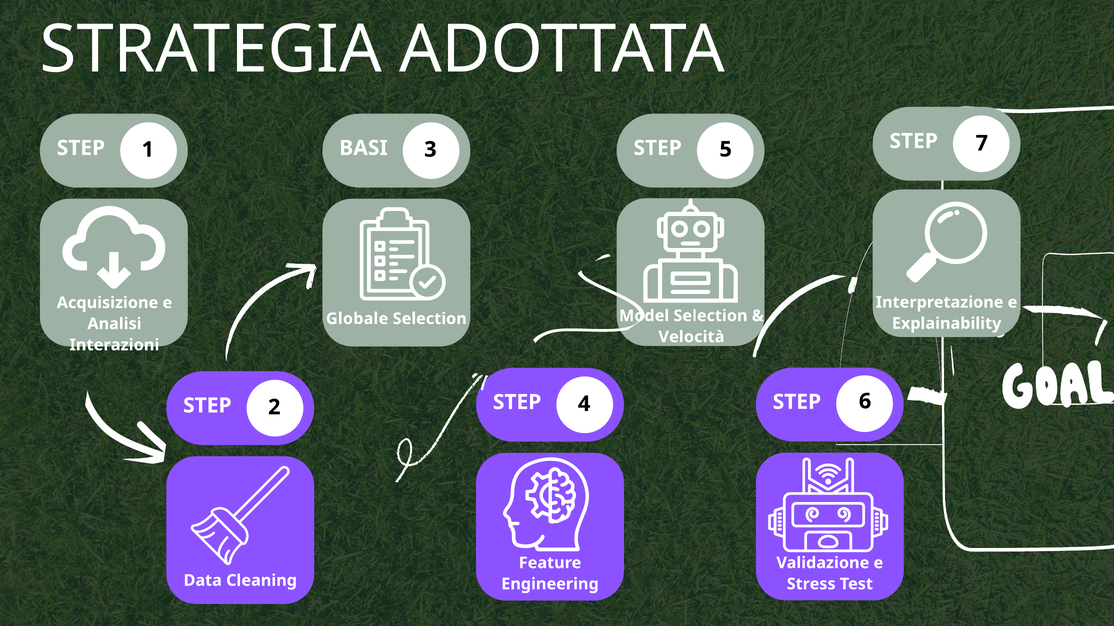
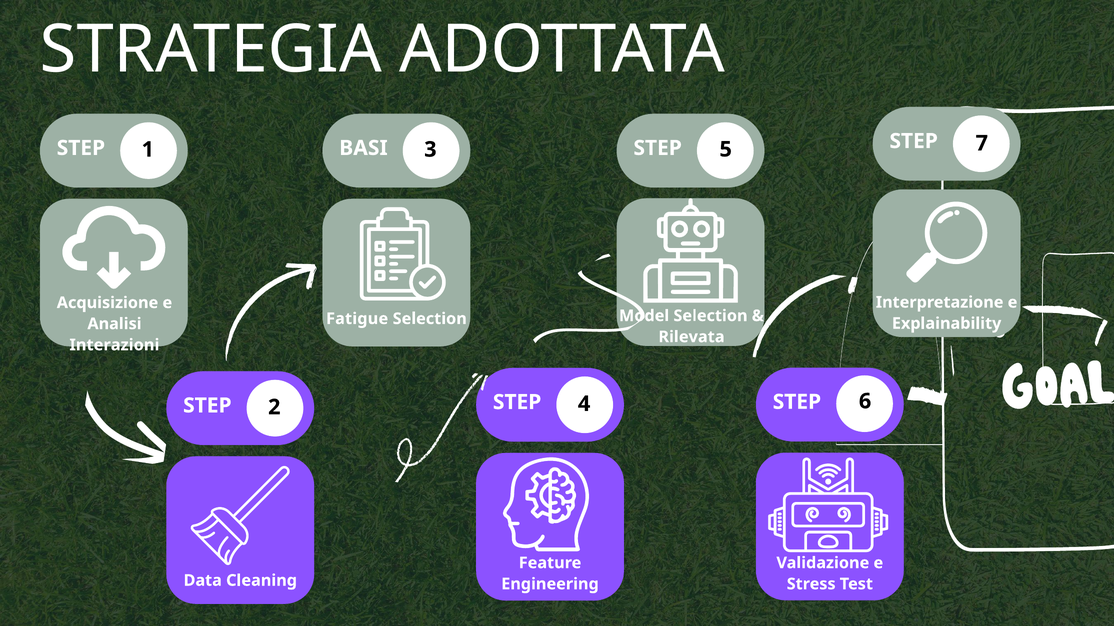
Globale: Globale -> Fatigue
Velocità: Velocità -> Rilevata
